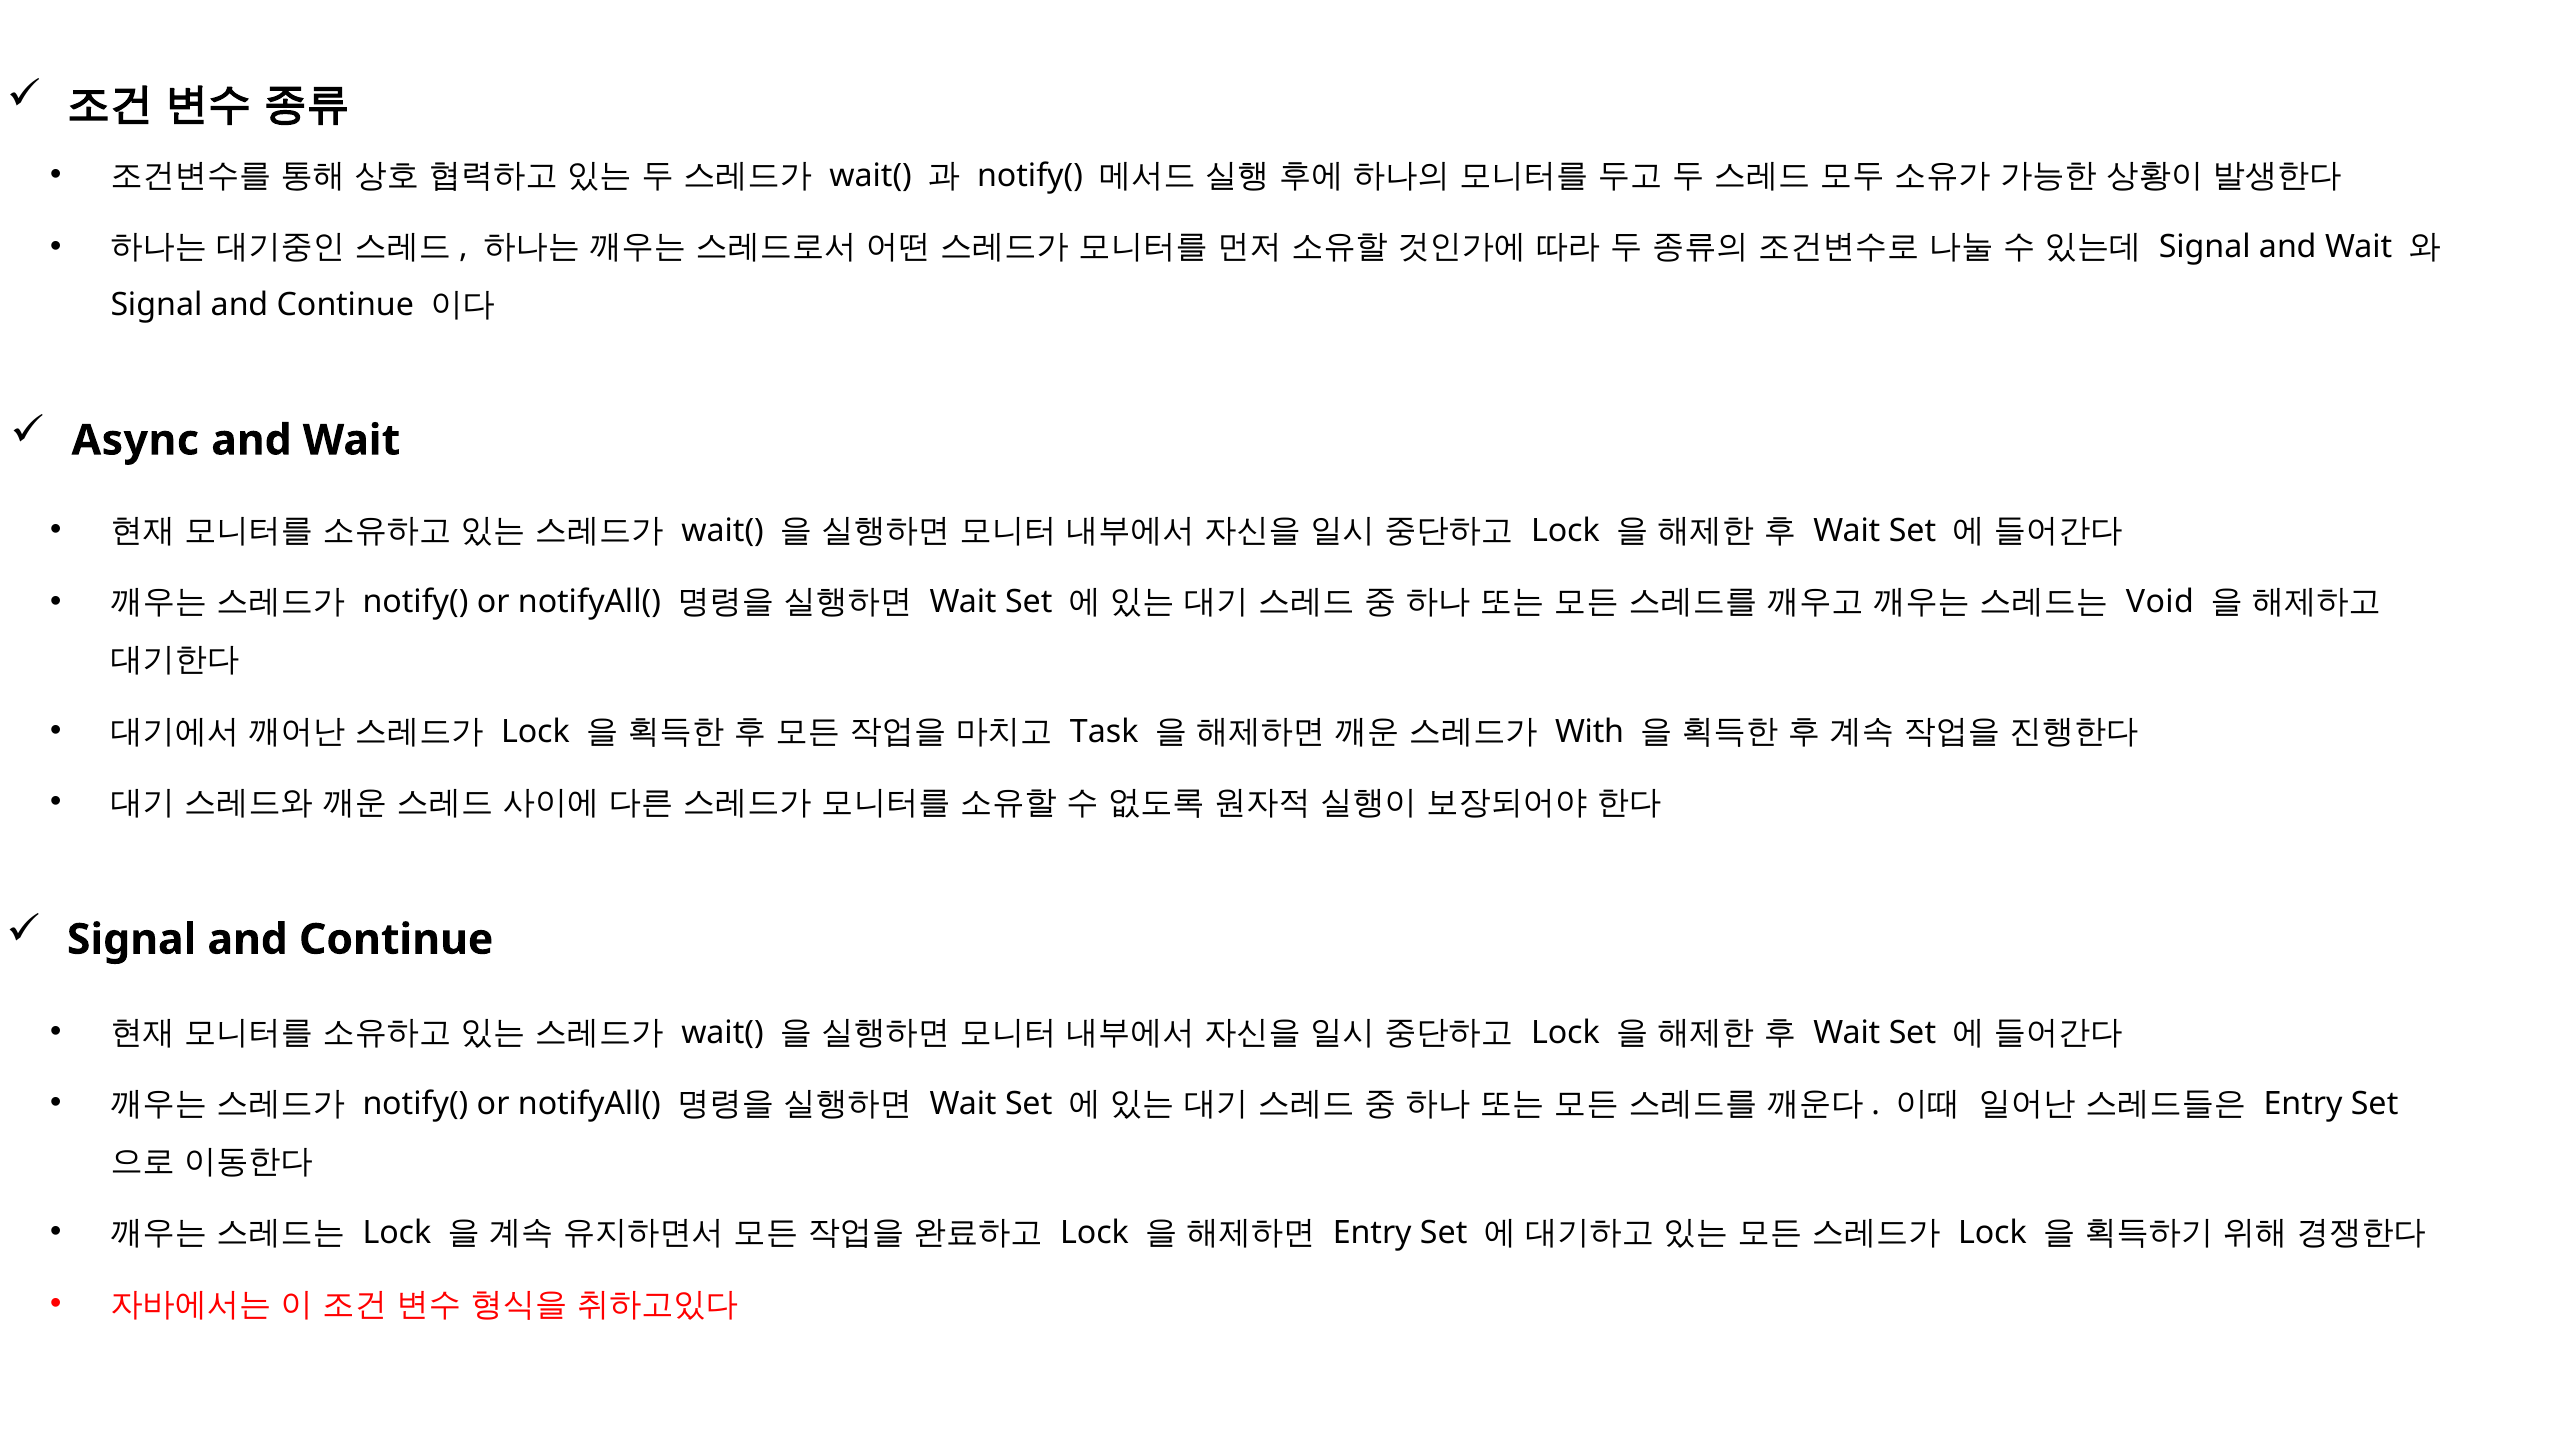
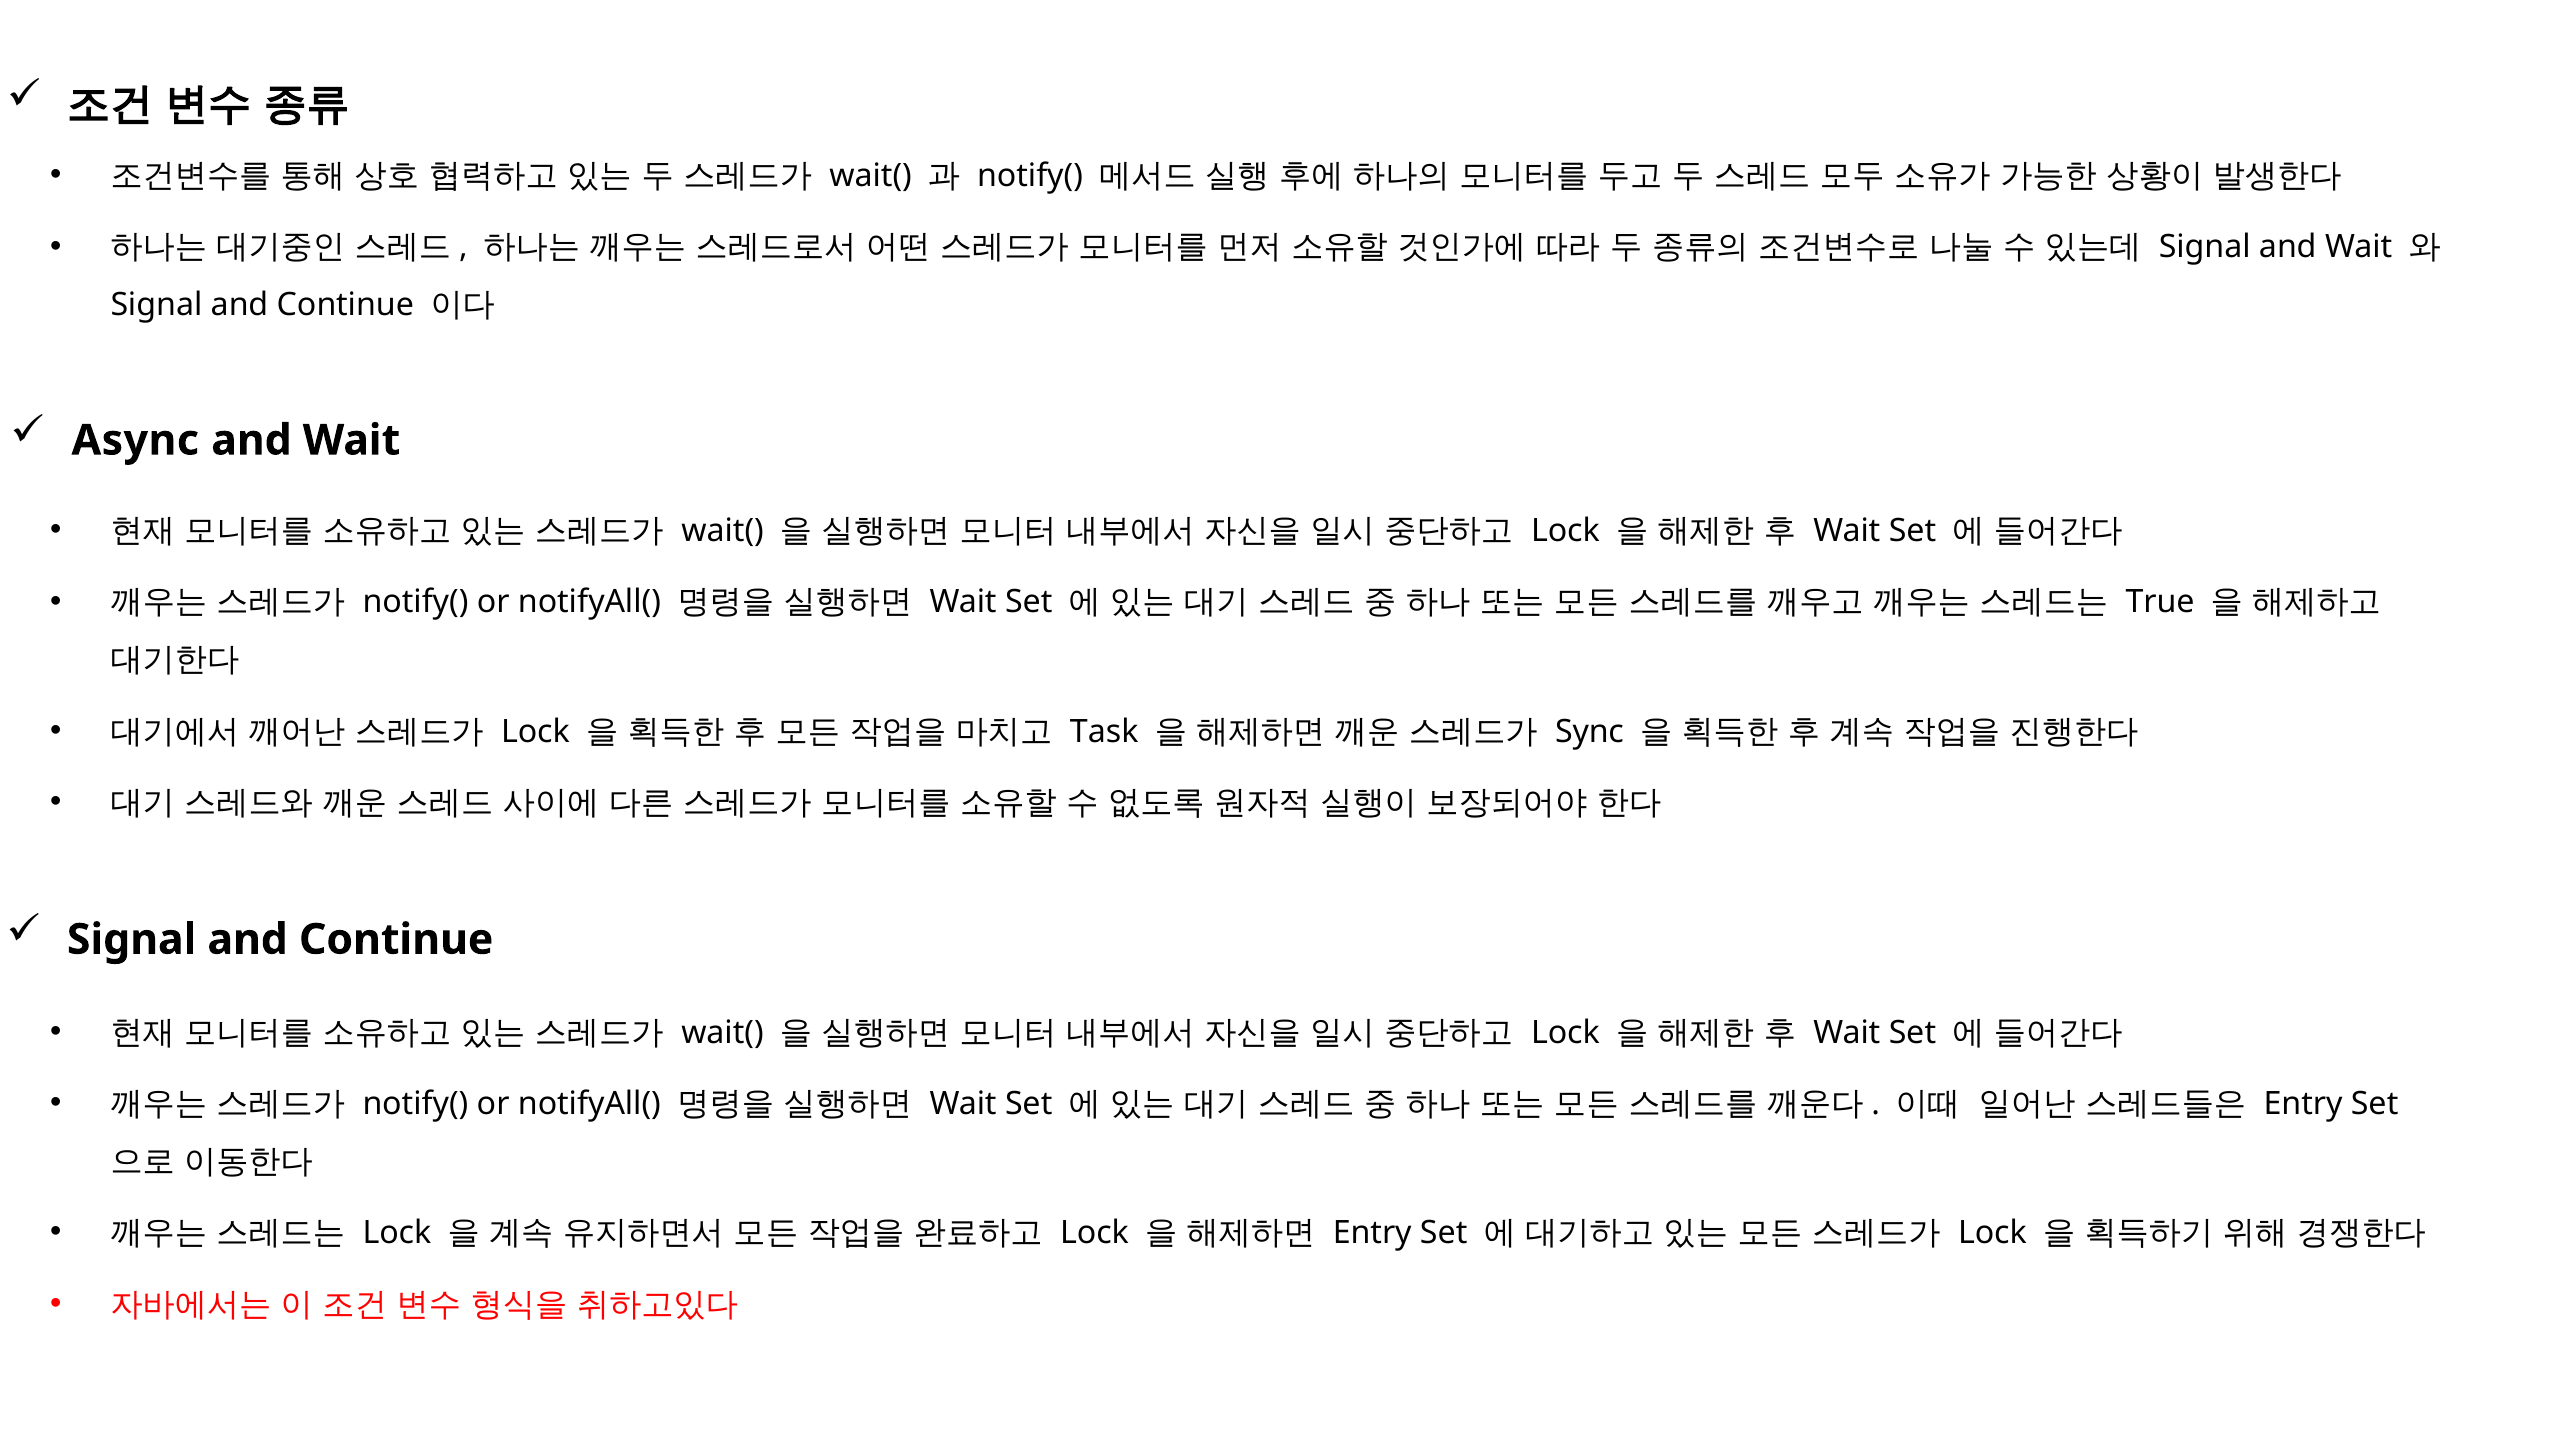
Void: Void -> True
With: With -> Sync
